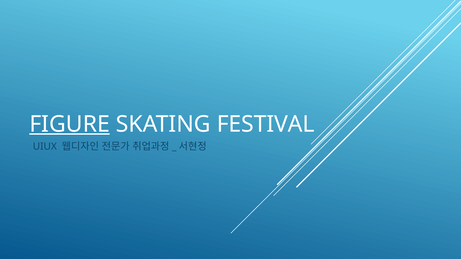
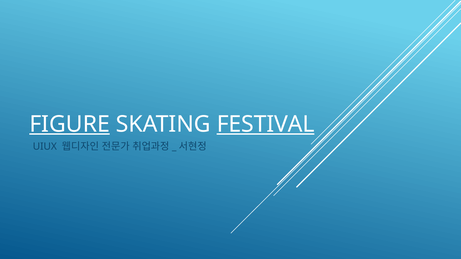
FESTIVAL underline: none -> present
